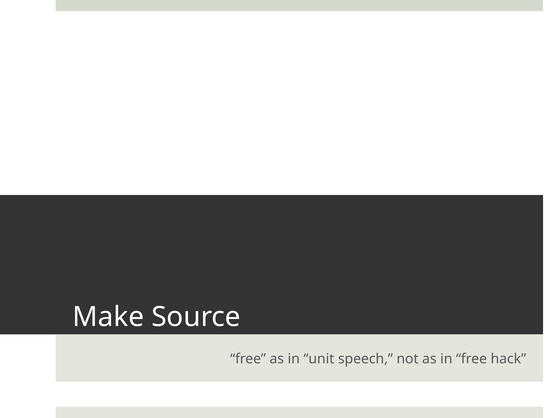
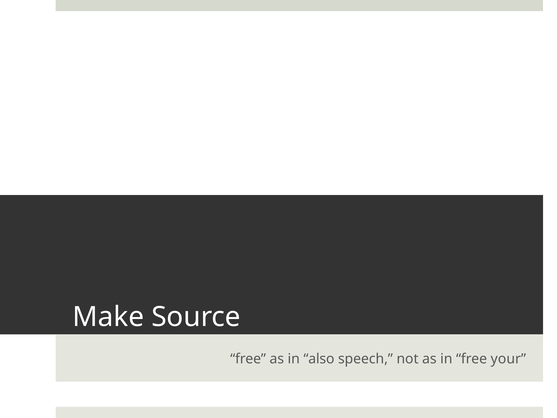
unit: unit -> also
hack: hack -> your
